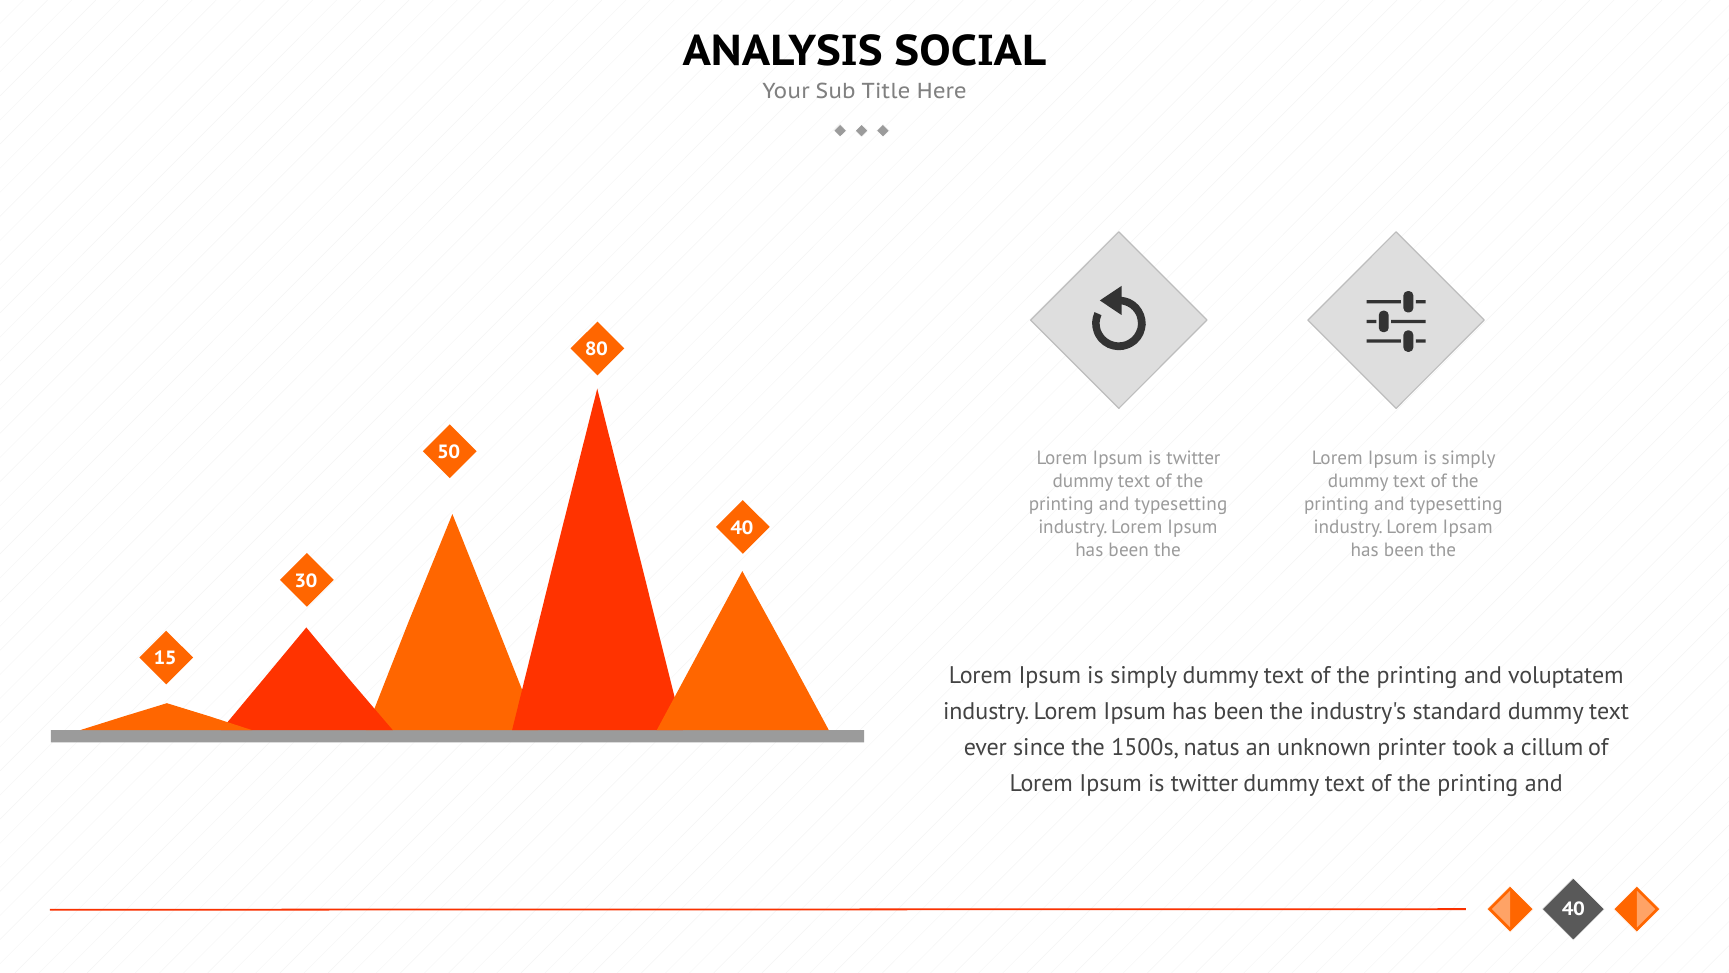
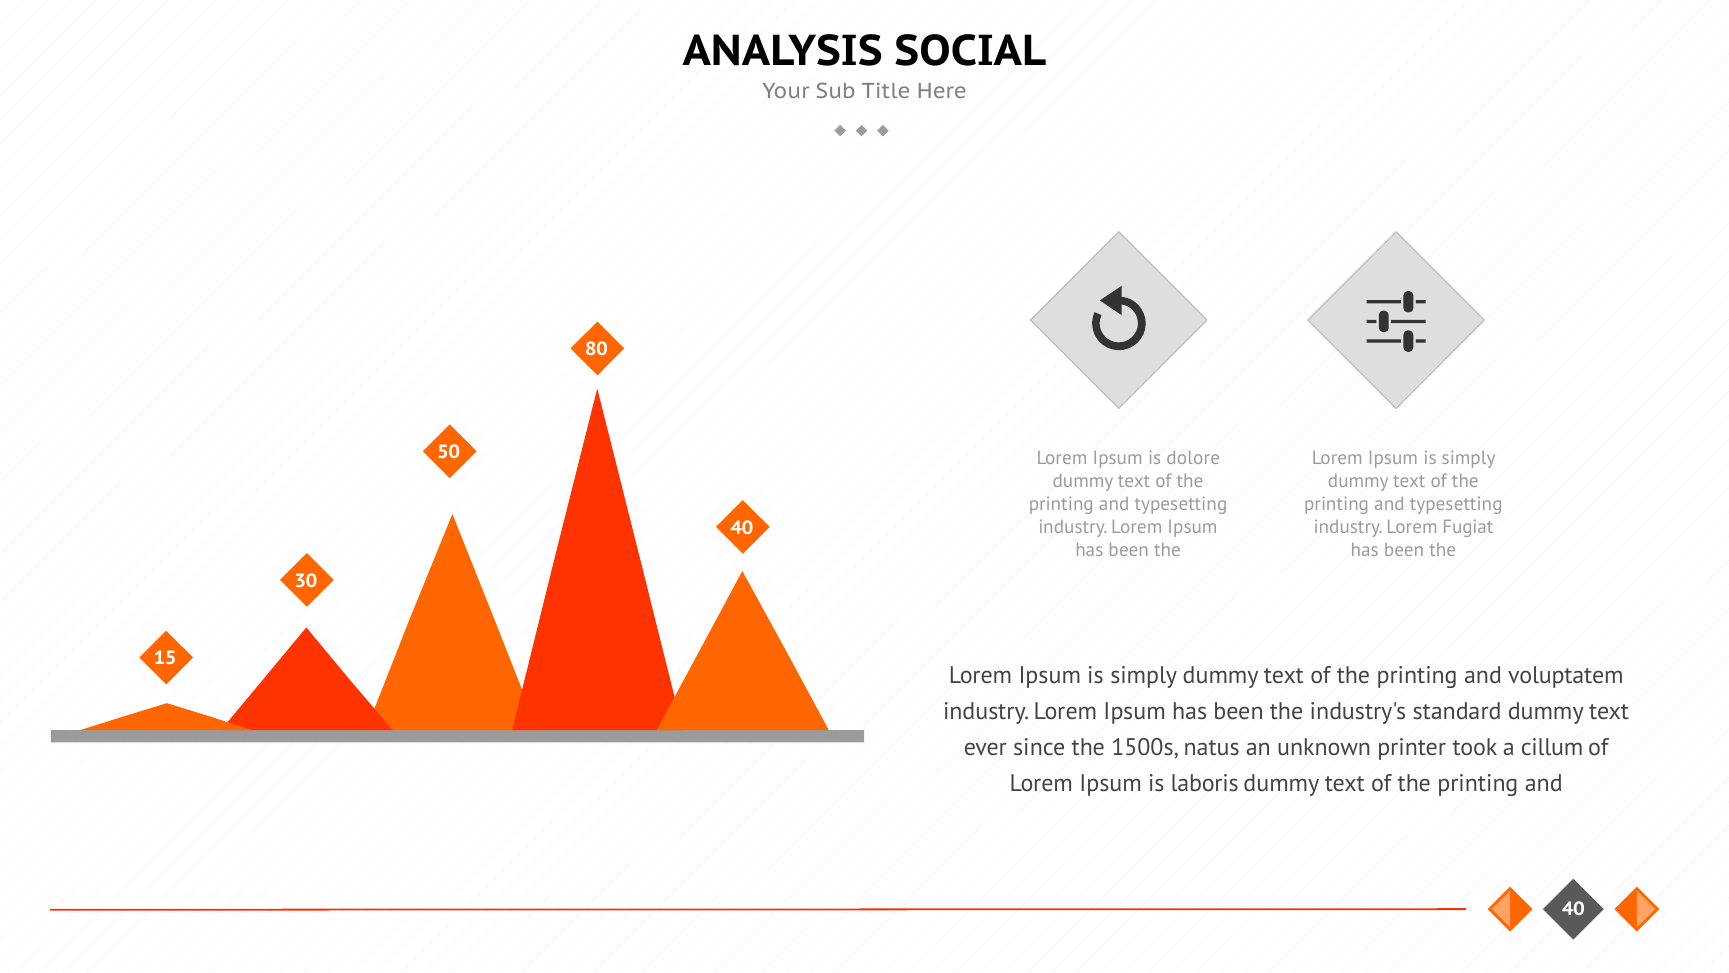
twitter at (1193, 458): twitter -> dolore
Ipsam: Ipsam -> Fugiat
twitter at (1205, 783): twitter -> laboris
